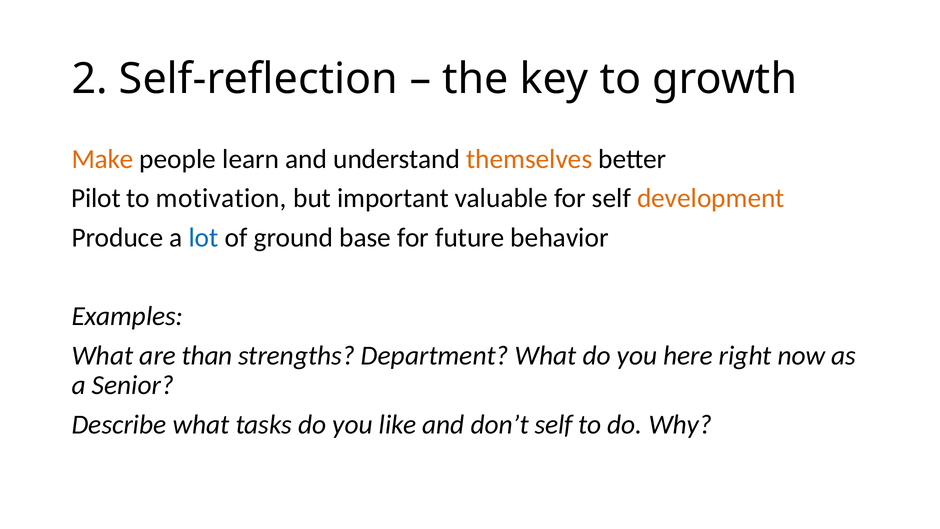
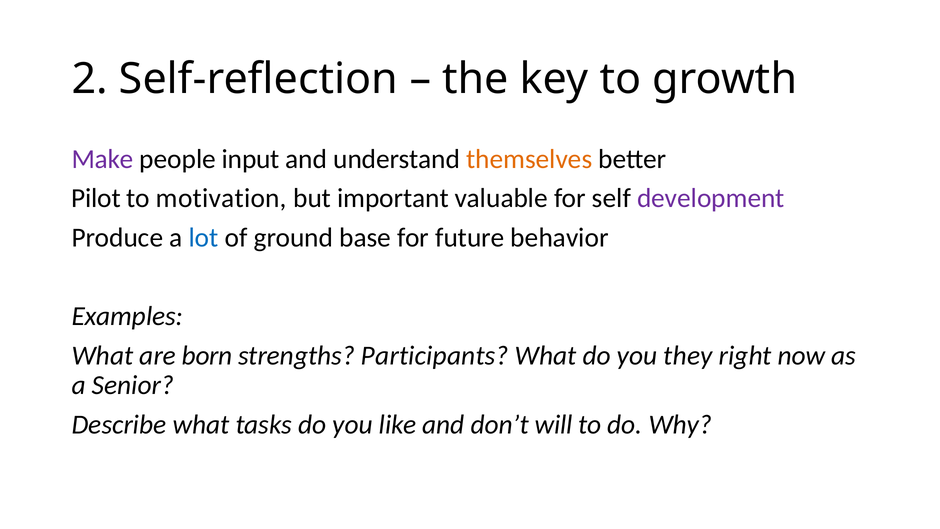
Make colour: orange -> purple
learn: learn -> input
development colour: orange -> purple
than: than -> born
Department: Department -> Participants
here: here -> they
don’t self: self -> will
